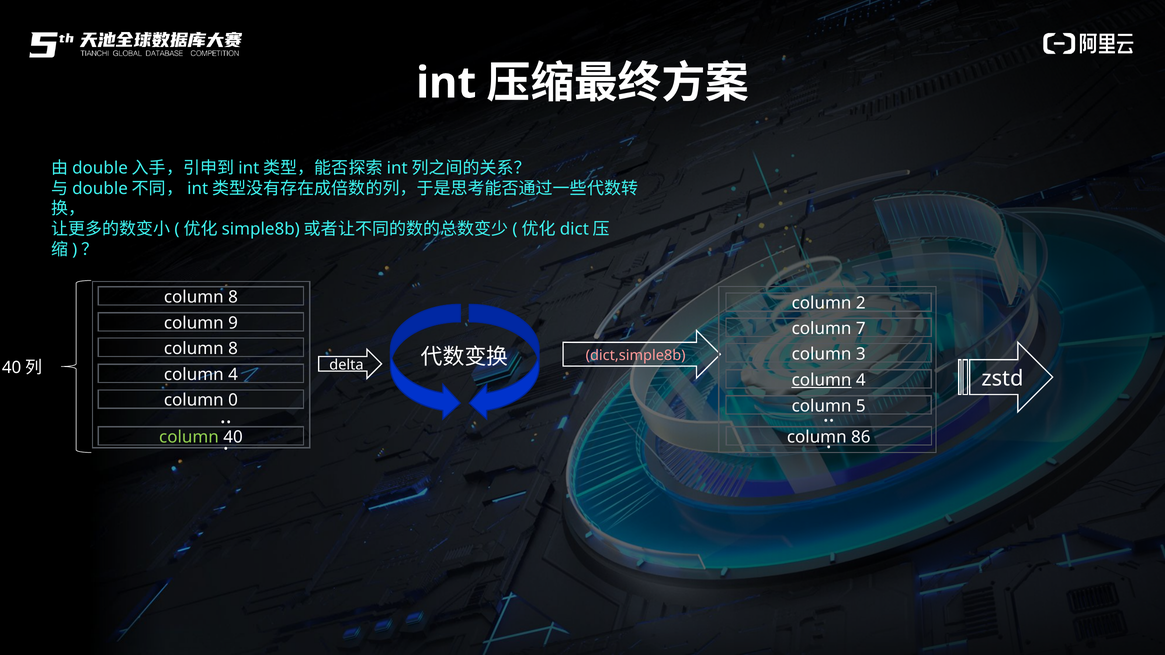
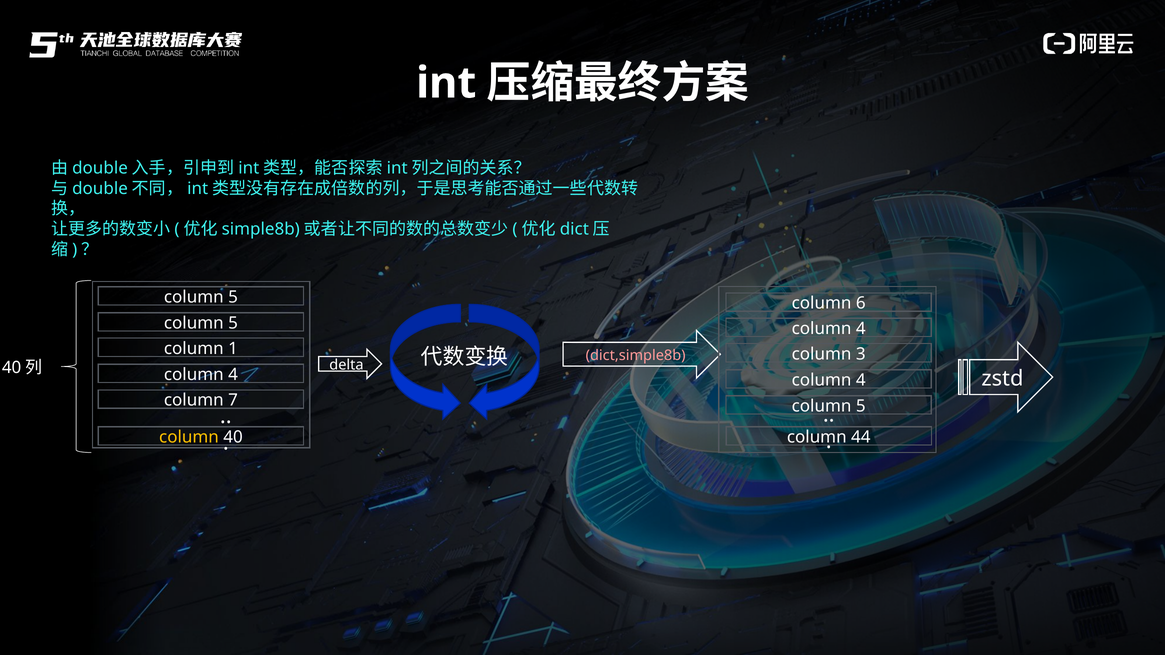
8 at (233, 297): 8 -> 5
2: 2 -> 6
9 at (233, 323): 9 -> 5
7 at (861, 329): 7 -> 4
8 at (233, 349): 8 -> 1
column at (822, 380) underline: present -> none
0: 0 -> 7
column at (189, 437) colour: light green -> yellow
86: 86 -> 44
